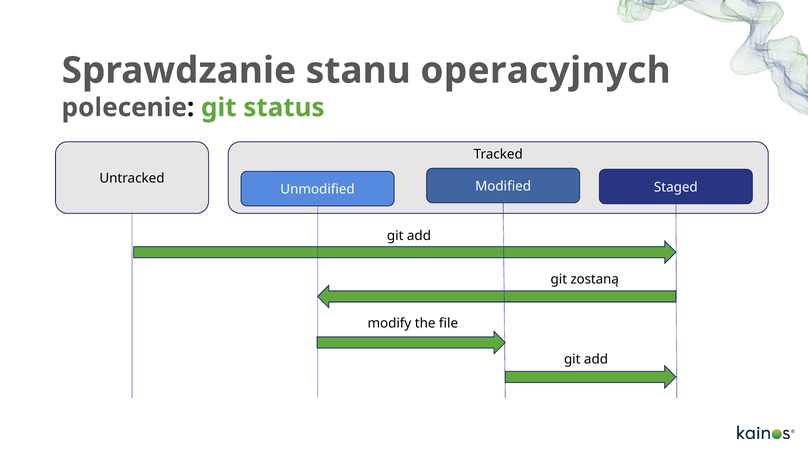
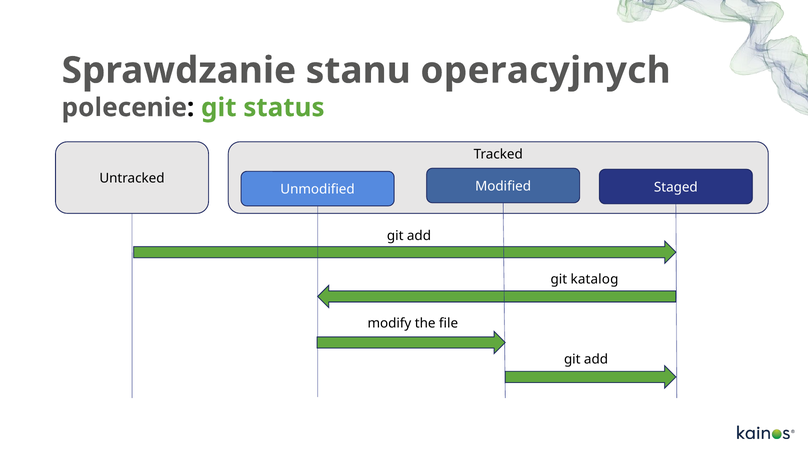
zostaną: zostaną -> katalog
